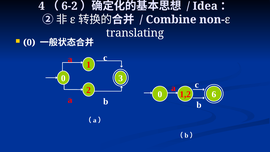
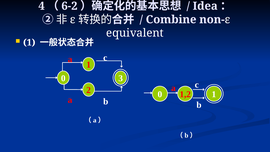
translating: translating -> equivalent
0 at (29, 42): 0 -> 1
1,2 6: 6 -> 1
